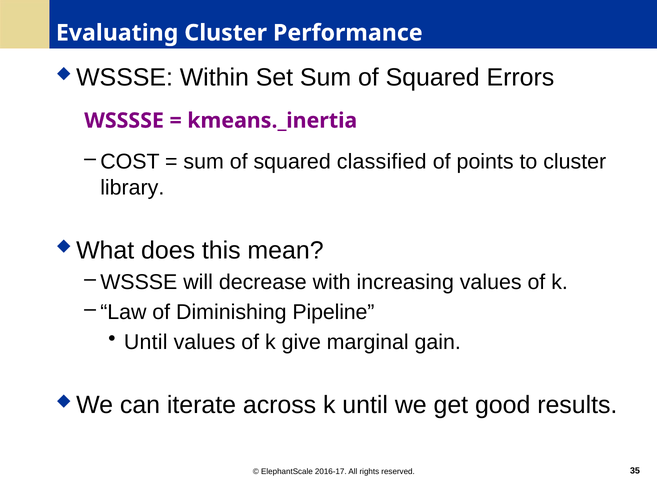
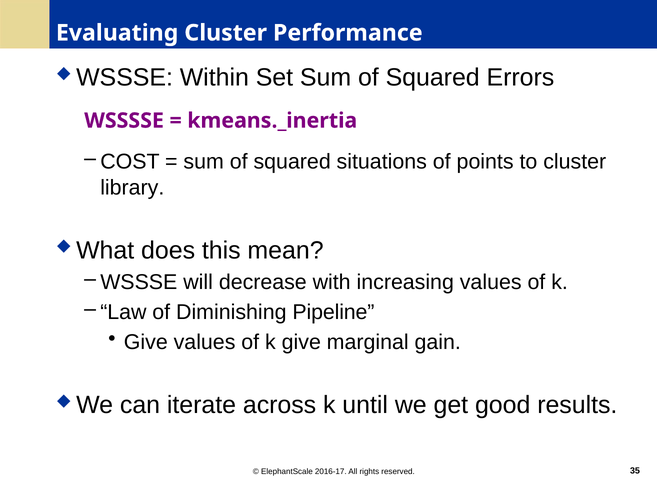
classified: classified -> situations
Until at (146, 342): Until -> Give
